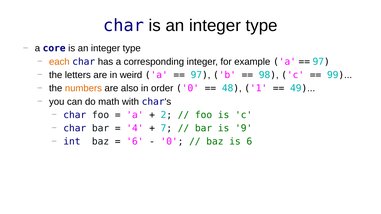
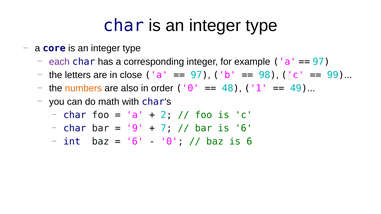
each colour: orange -> purple
weird: weird -> close
4: 4 -> 9
bar is 9: 9 -> 6
